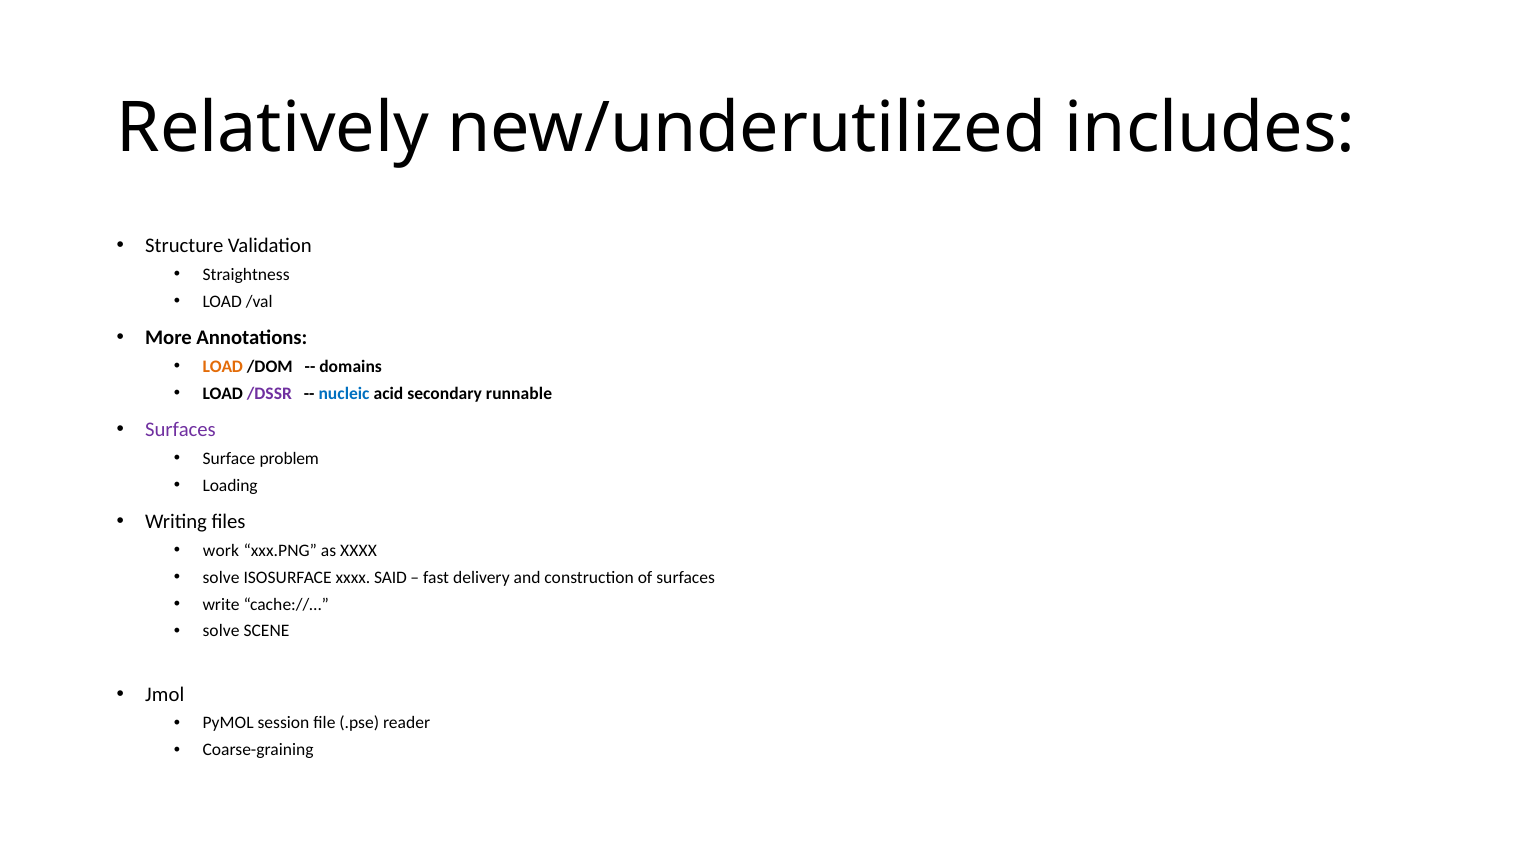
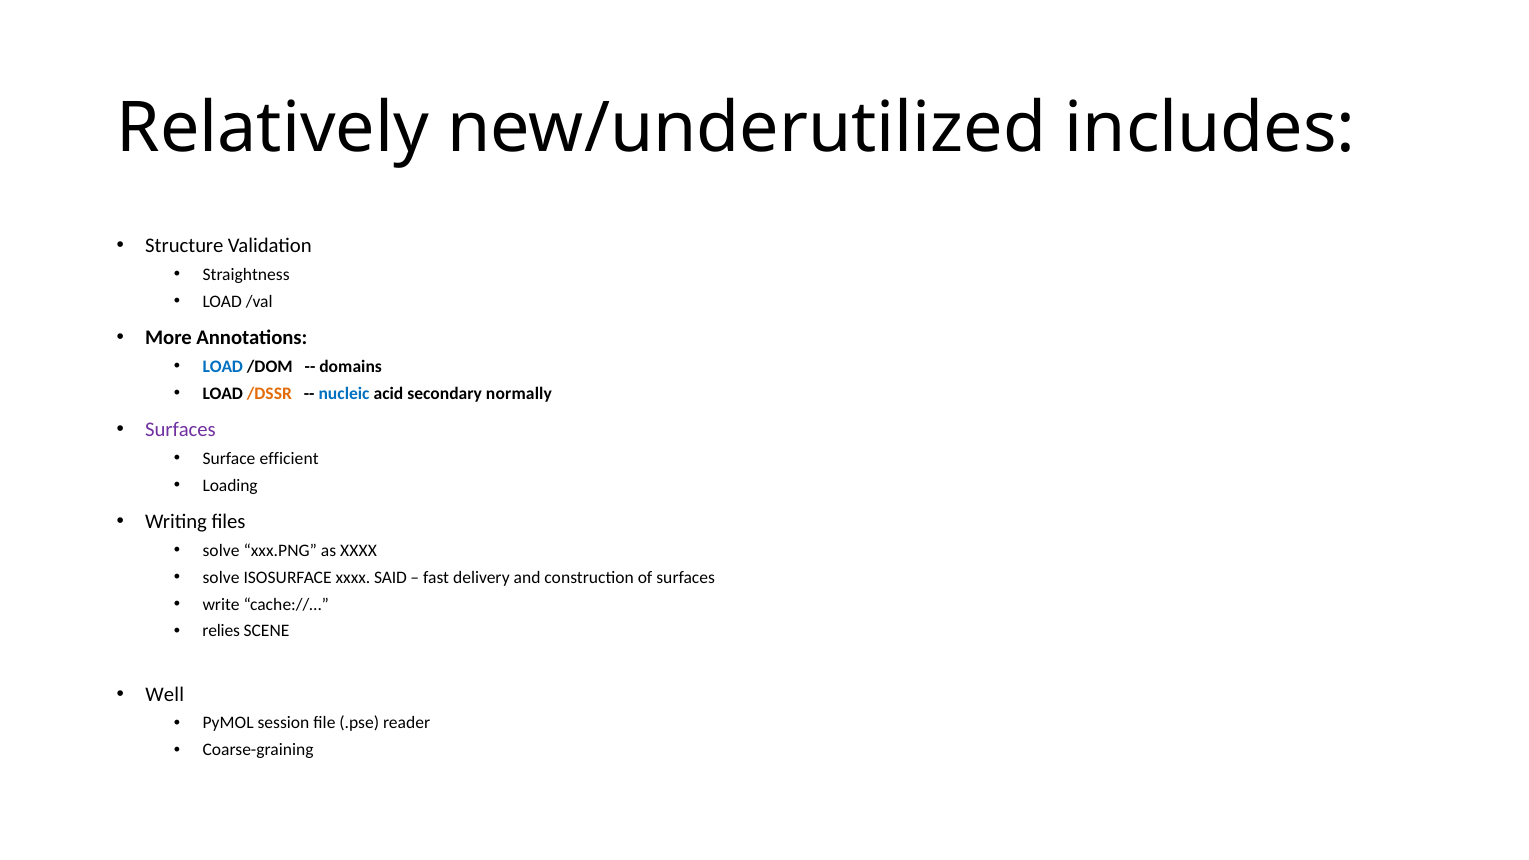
LOAD at (223, 366) colour: orange -> blue
/DSSR colour: purple -> orange
runnable: runnable -> normally
problem: problem -> efficient
work at (221, 551): work -> solve
solve at (221, 631): solve -> relies
Jmol: Jmol -> Well
